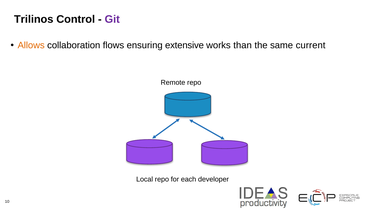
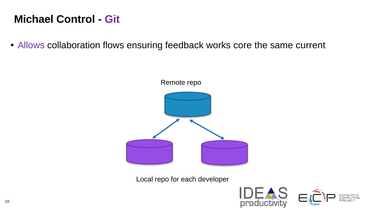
Trilinos: Trilinos -> Michael
Allows colour: orange -> purple
extensive: extensive -> feedback
than: than -> core
